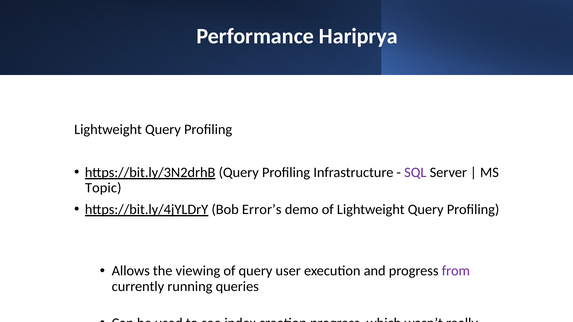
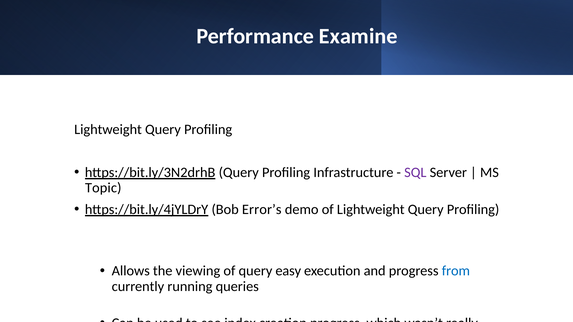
Hariprya: Hariprya -> Examine
user: user -> easy
from colour: purple -> blue
